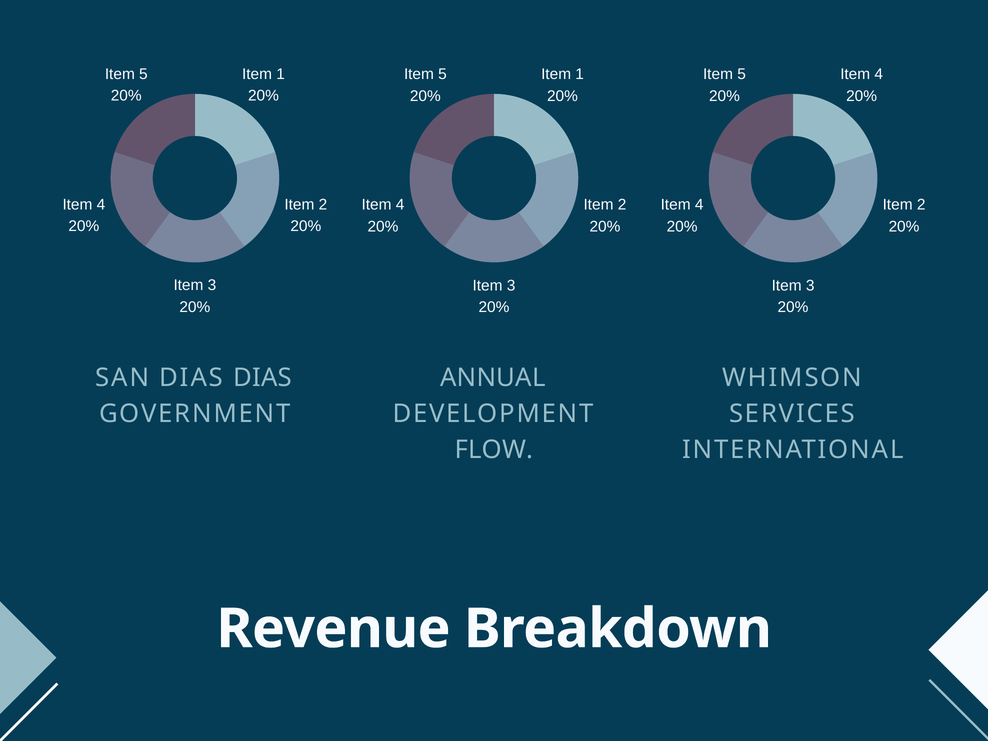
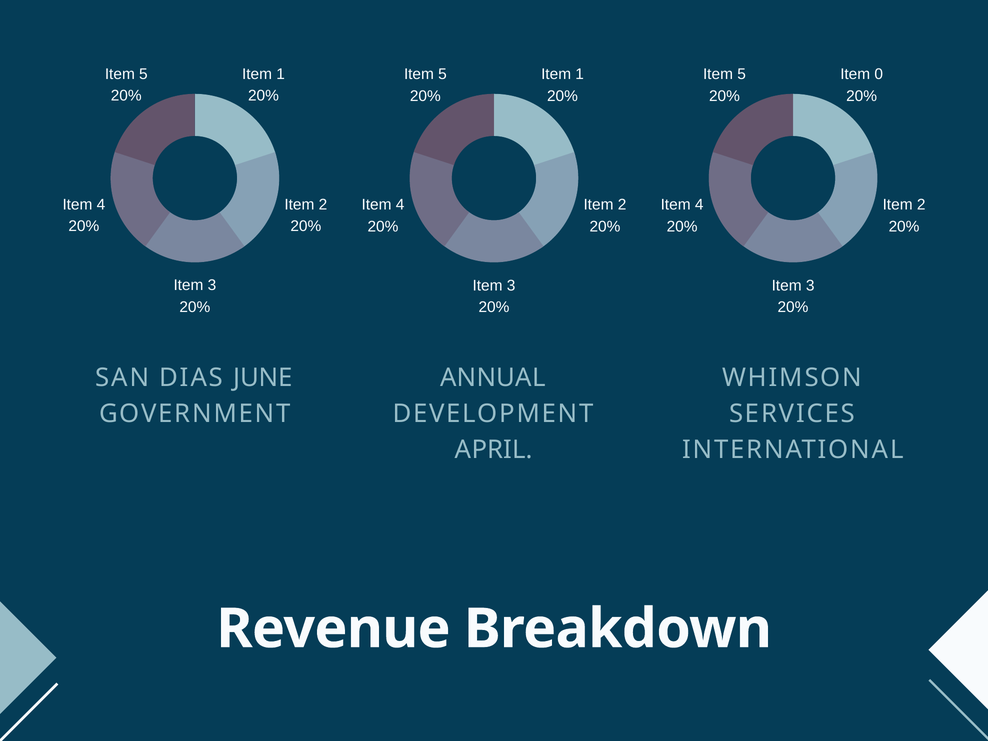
4 at (879, 74): 4 -> 0
DIAS DIAS: DIAS -> JUNE
FLOW: FLOW -> APRIL
